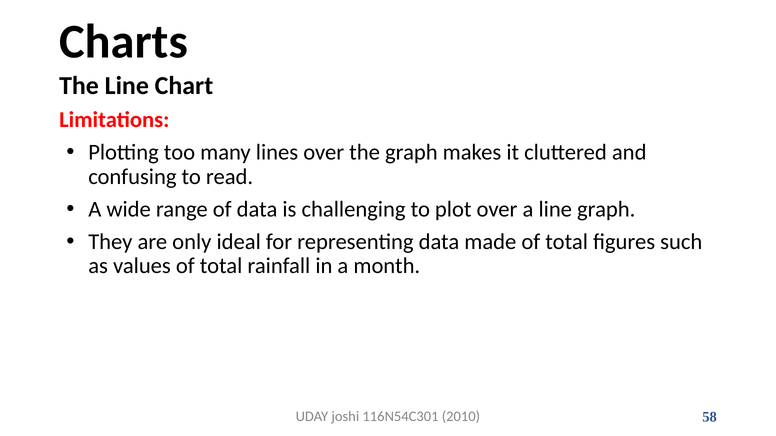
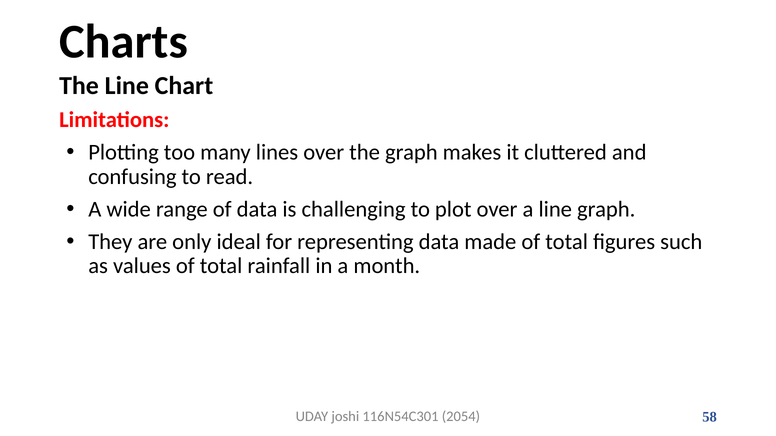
2010: 2010 -> 2054
